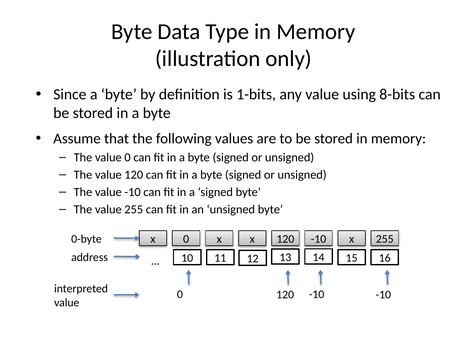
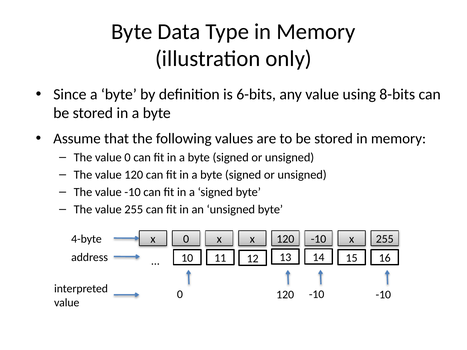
1-bits: 1-bits -> 6-bits
0-byte: 0-byte -> 4-byte
